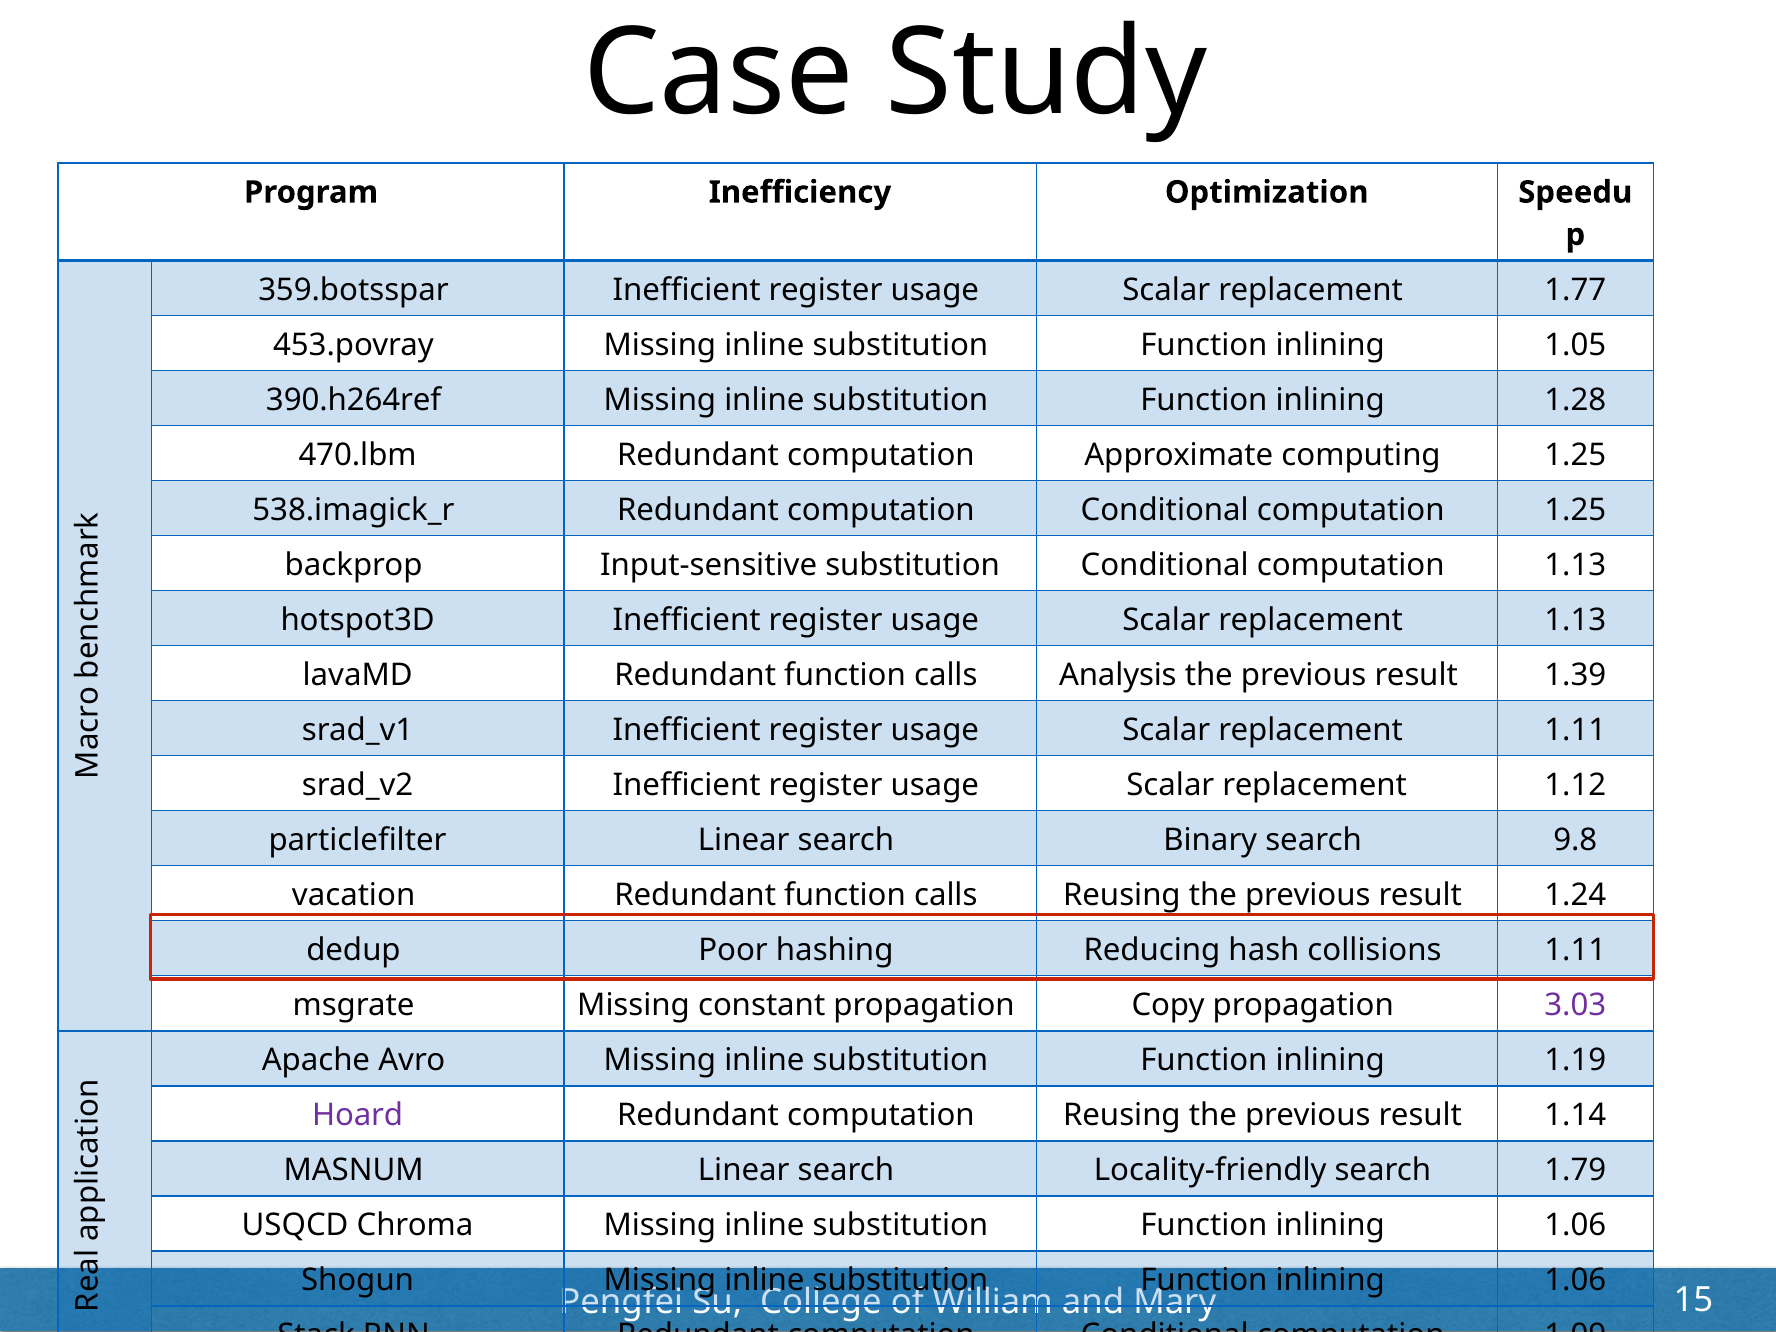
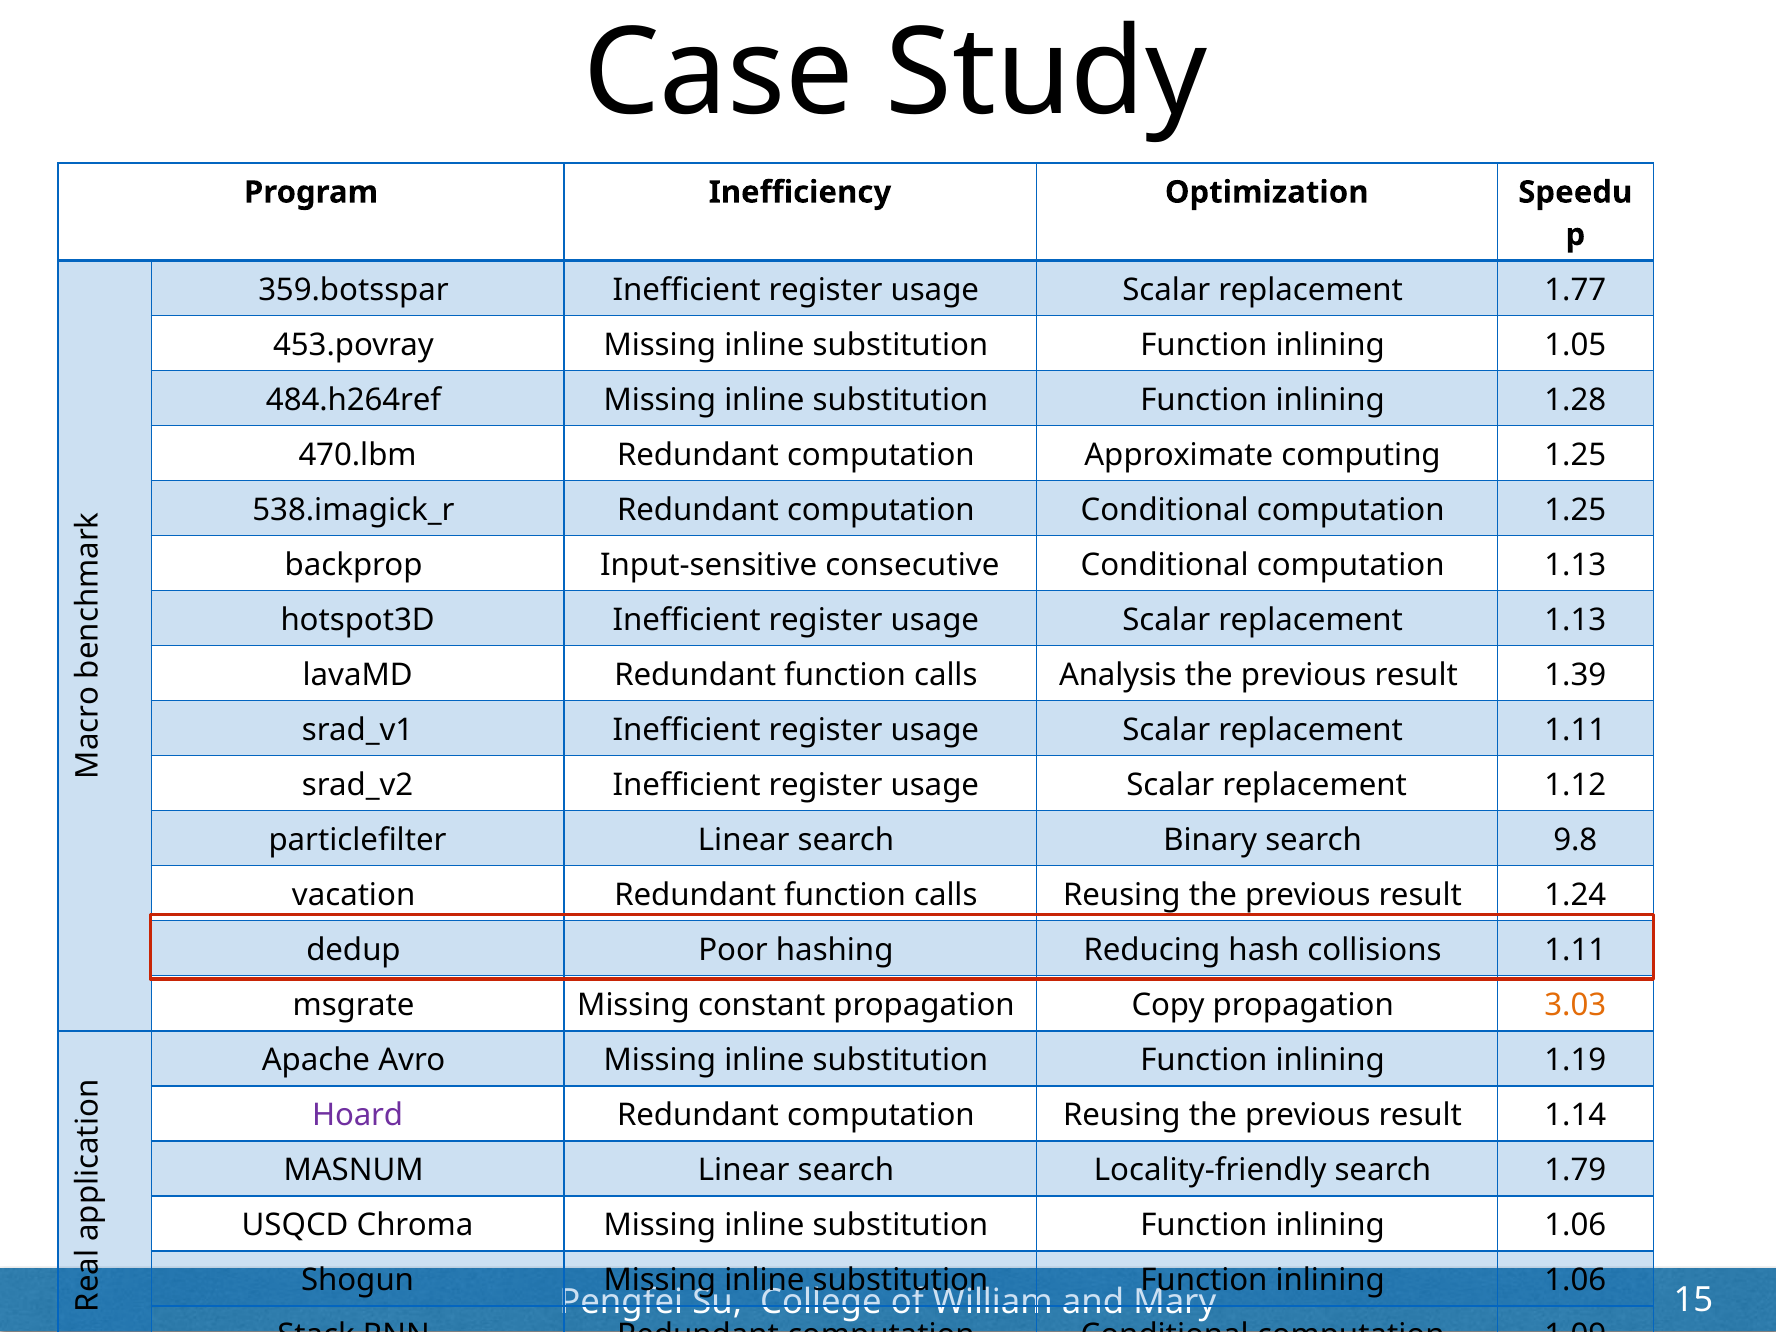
390.h264ref: 390.h264ref -> 484.h264ref
Input-sensitive substitution: substitution -> consecutive
3.03 colour: purple -> orange
